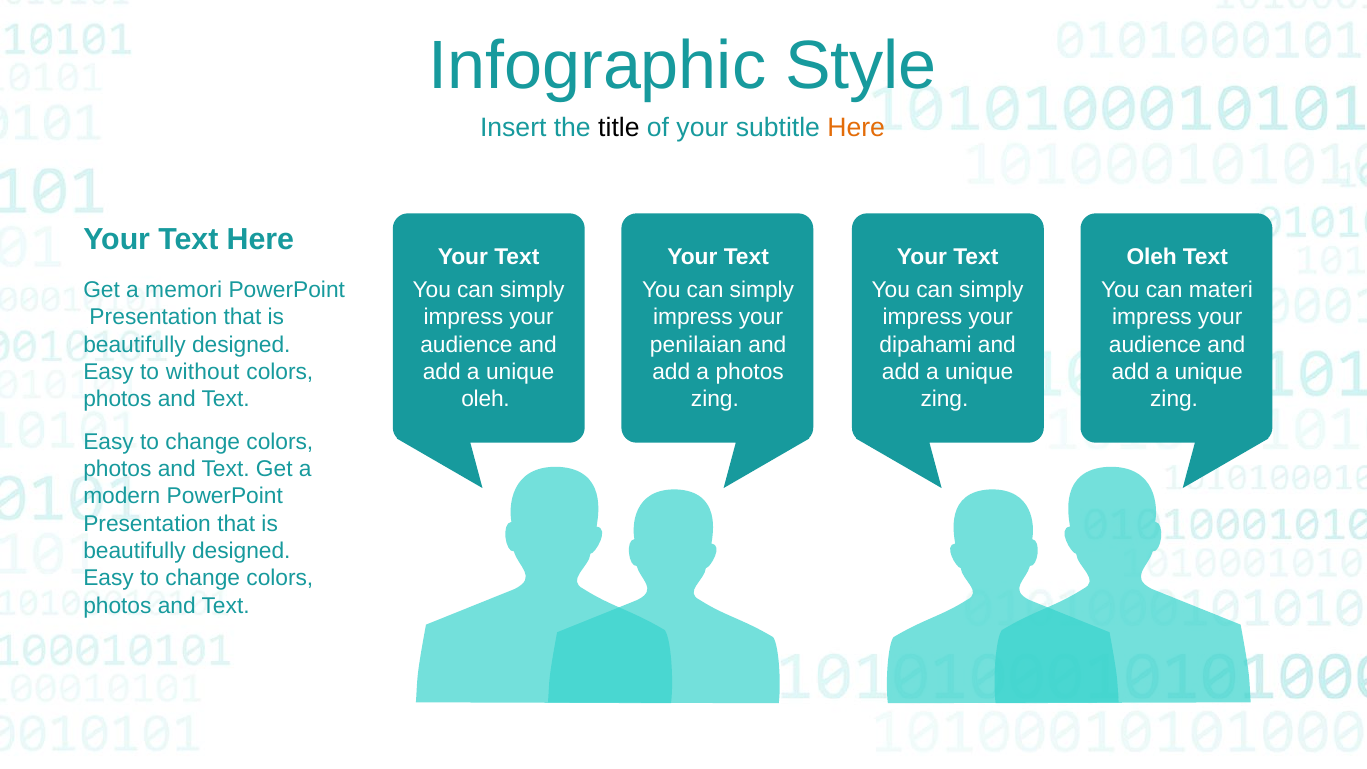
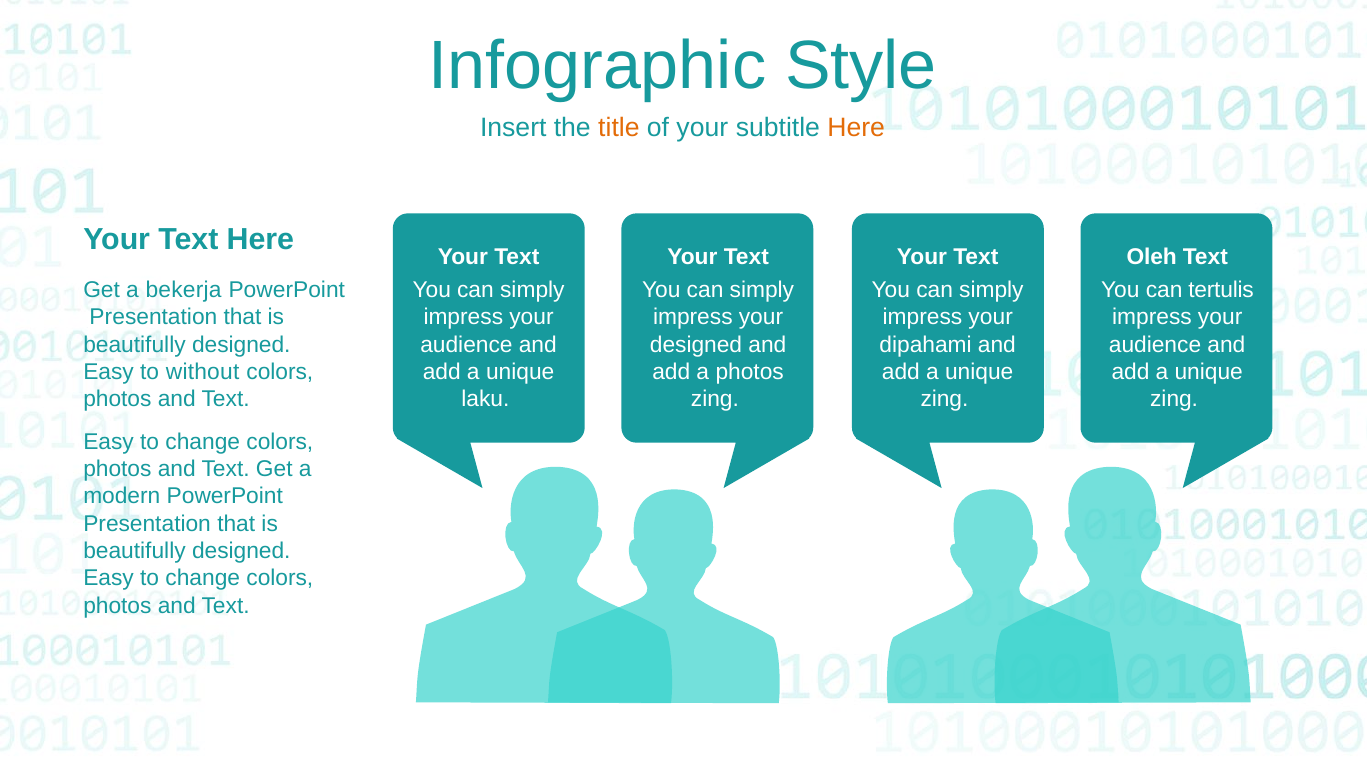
title colour: black -> orange
memori: memori -> bekerja
materi: materi -> tertulis
penilaian at (696, 345): penilaian -> designed
oleh at (486, 399): oleh -> laku
